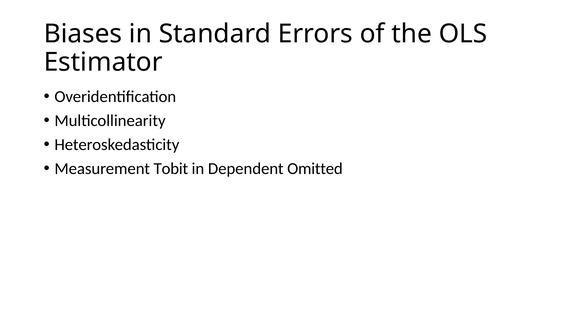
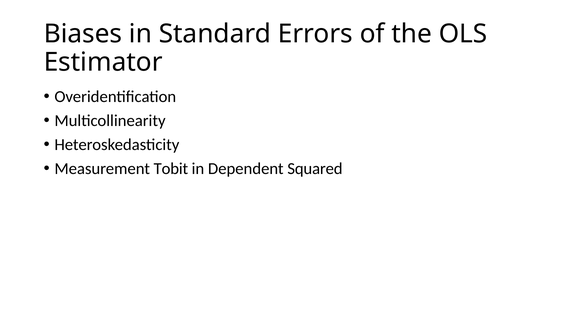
Omitted: Omitted -> Squared
